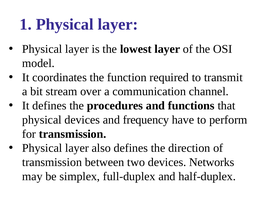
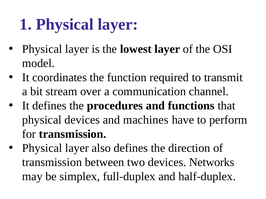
frequency: frequency -> machines
